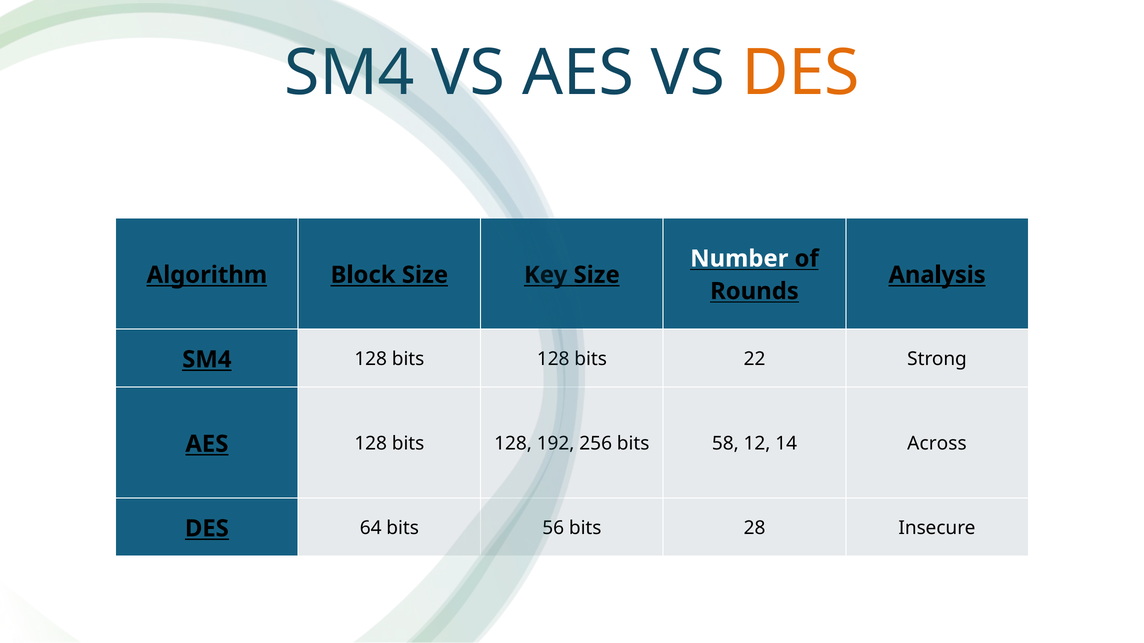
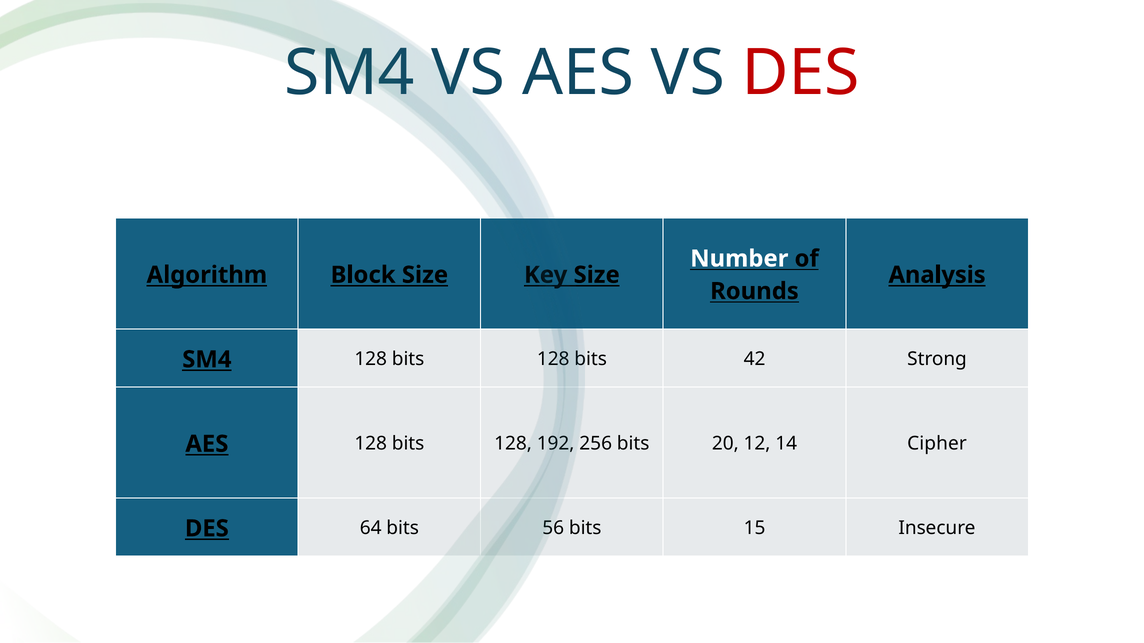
DES at (801, 73) colour: orange -> red
22: 22 -> 42
58: 58 -> 20
Across: Across -> Cipher
28: 28 -> 15
